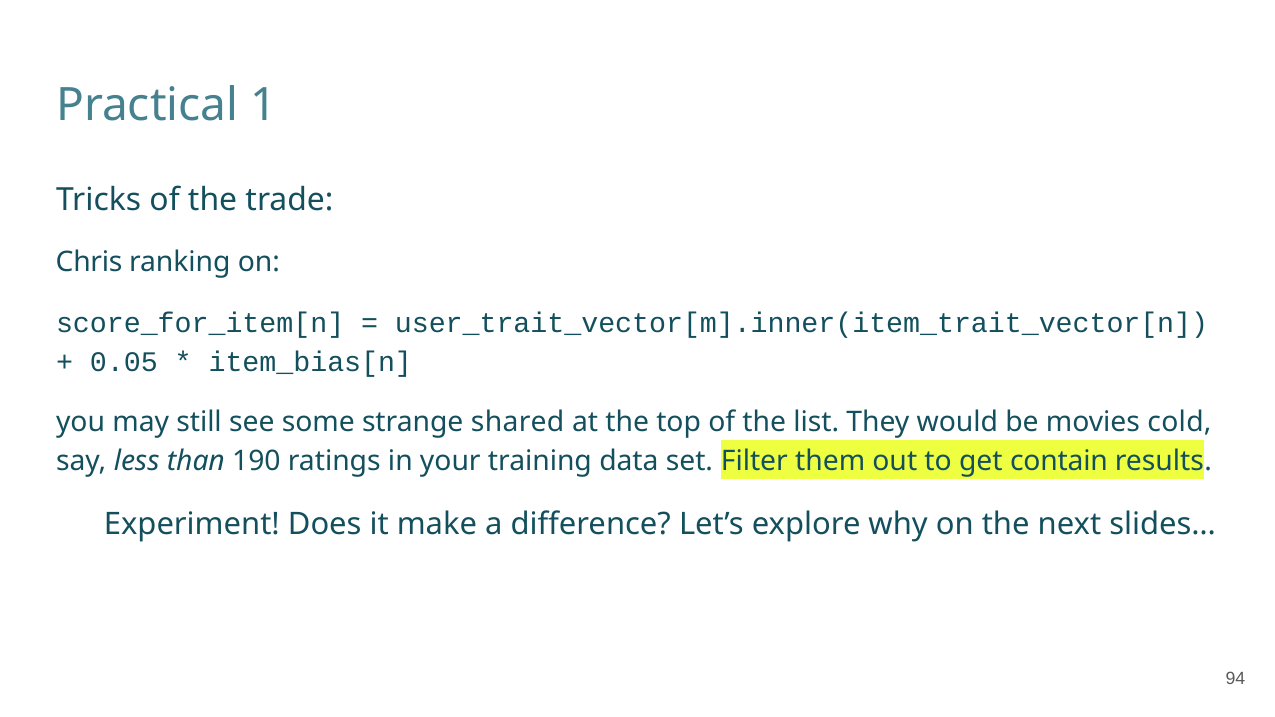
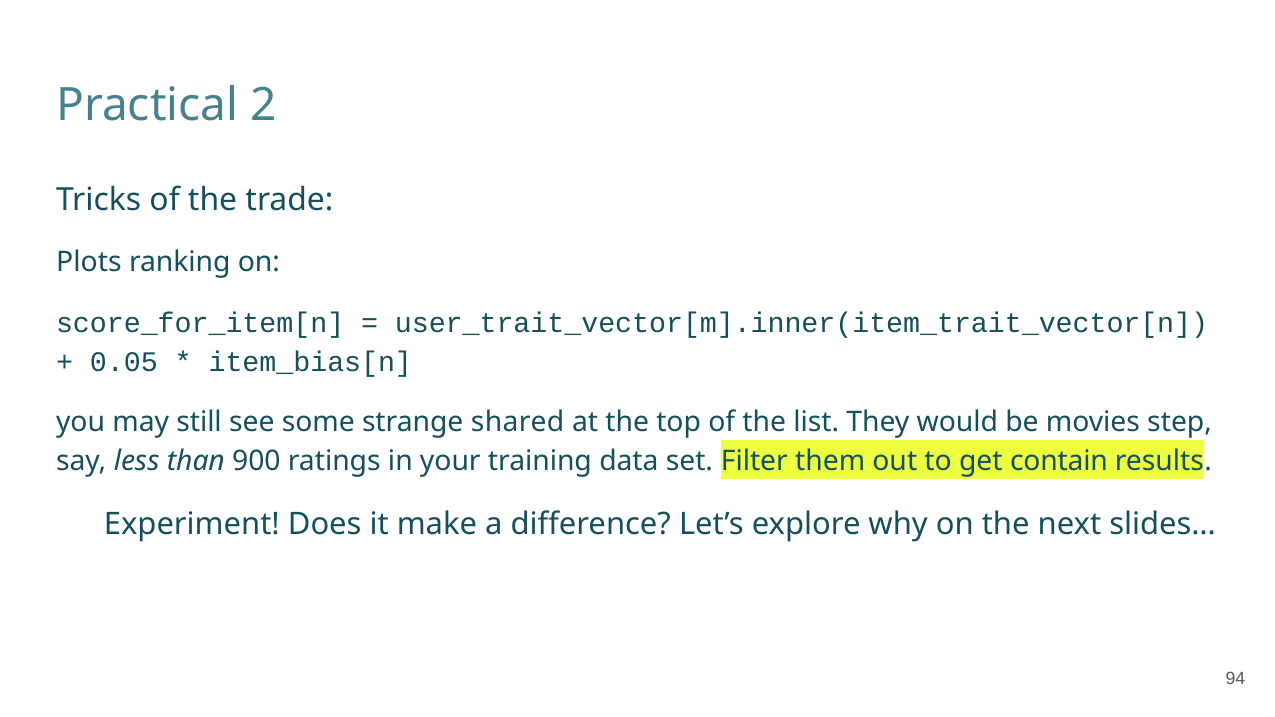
1: 1 -> 2
Chris: Chris -> Plots
cold: cold -> step
190: 190 -> 900
